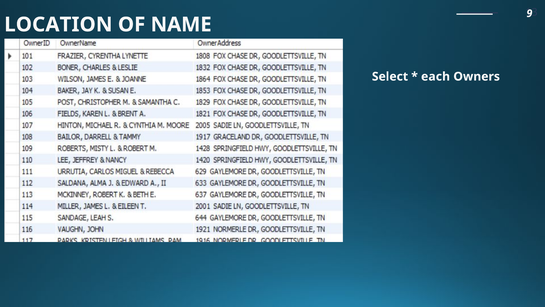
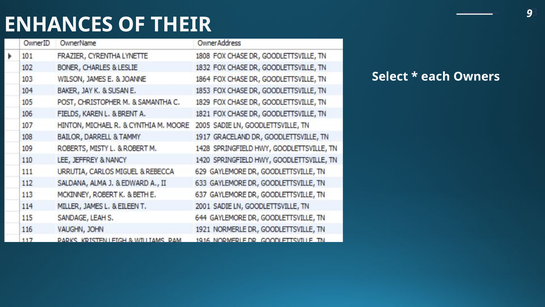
LOCATION: LOCATION -> ENHANCES
NAME: NAME -> THEIR
